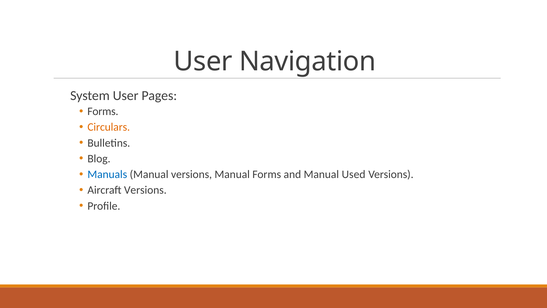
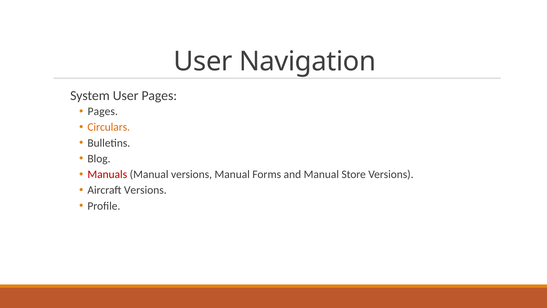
Forms at (103, 111): Forms -> Pages
Manuals colour: blue -> red
Used: Used -> Store
